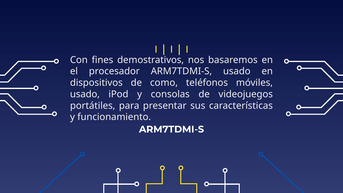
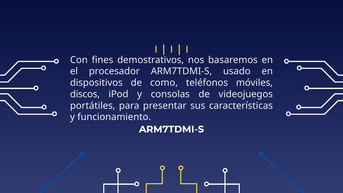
usado at (85, 94): usado -> discos
